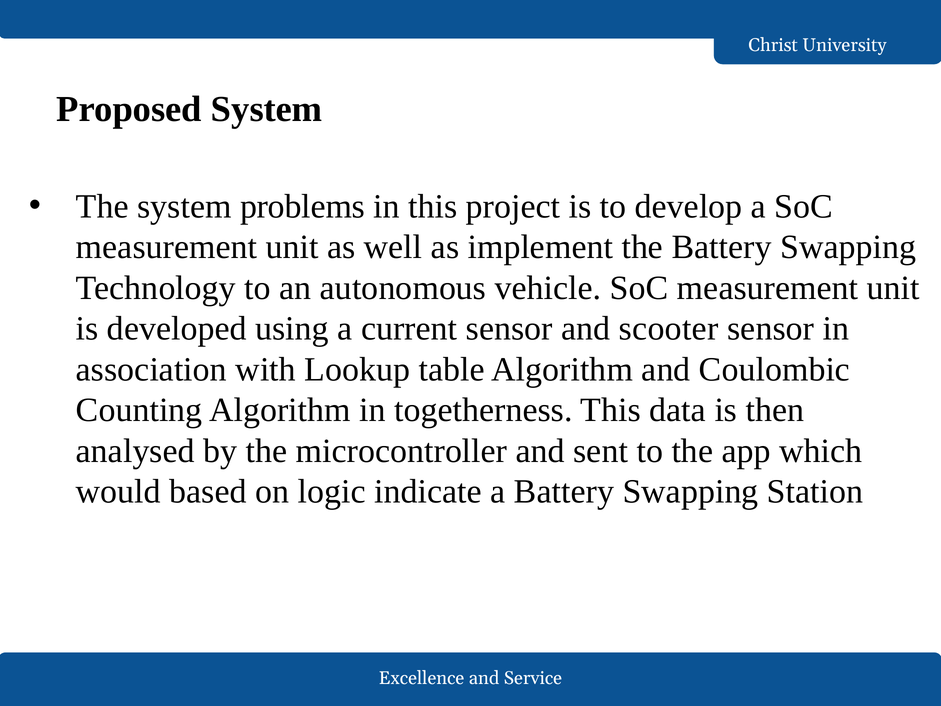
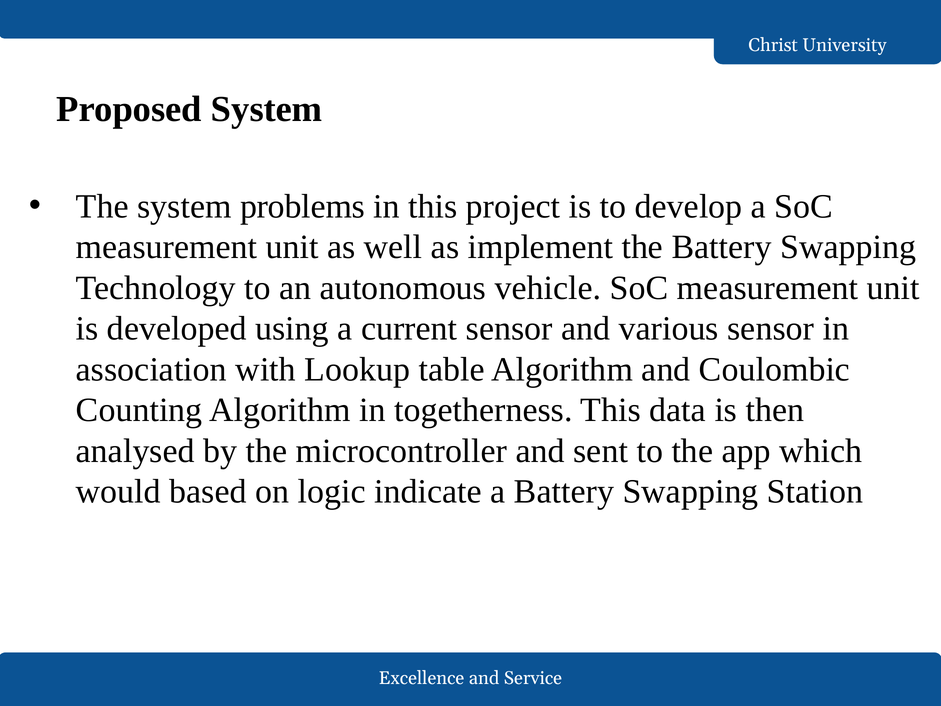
scooter: scooter -> various
